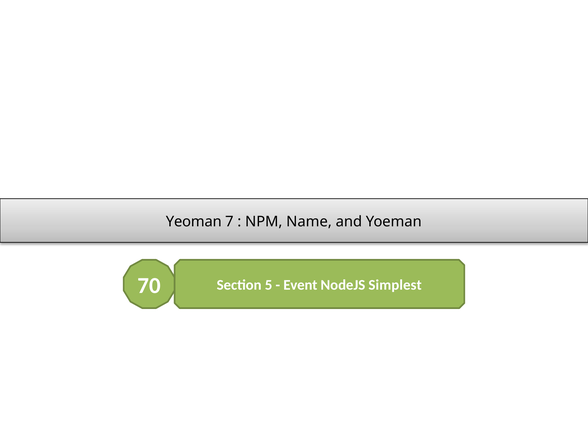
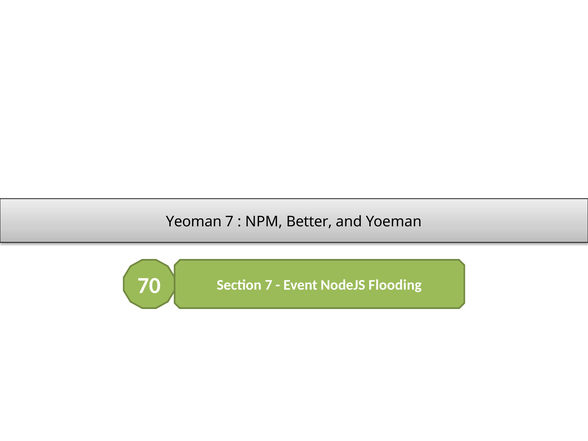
Name: Name -> Better
Section 5: 5 -> 7
Simplest: Simplest -> Flooding
